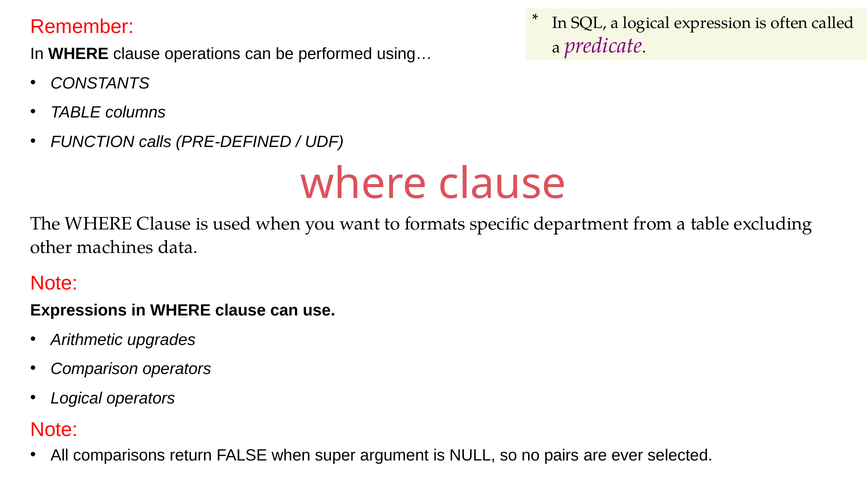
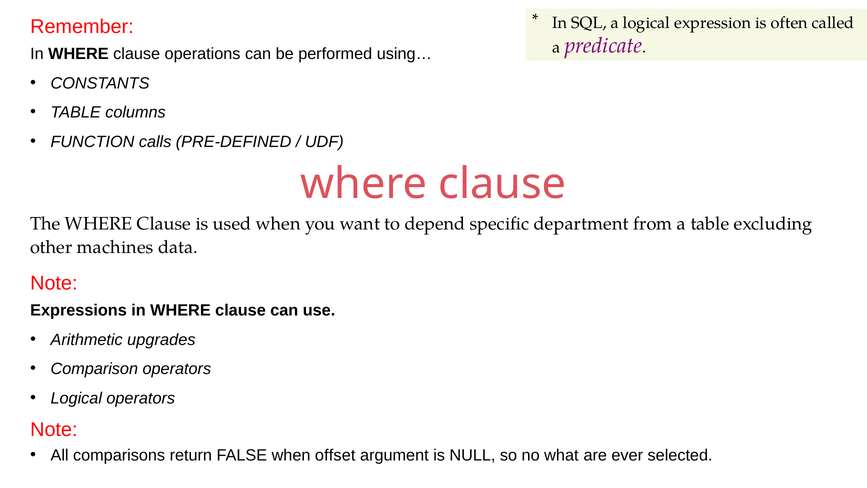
formats: formats -> depend
super: super -> offset
pairs: pairs -> what
